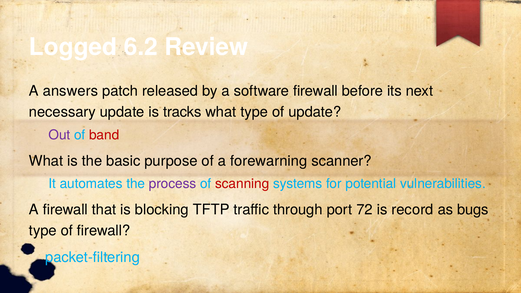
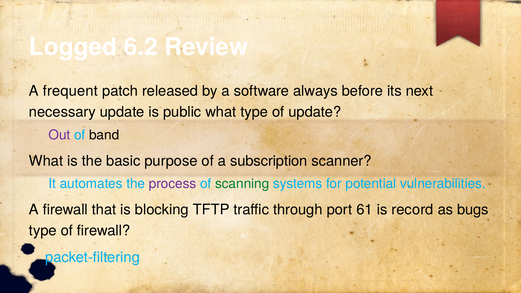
answers: answers -> frequent
software firewall: firewall -> always
tracks: tracks -> public
band colour: red -> black
forewarning: forewarning -> subscription
scanning colour: red -> green
72: 72 -> 61
